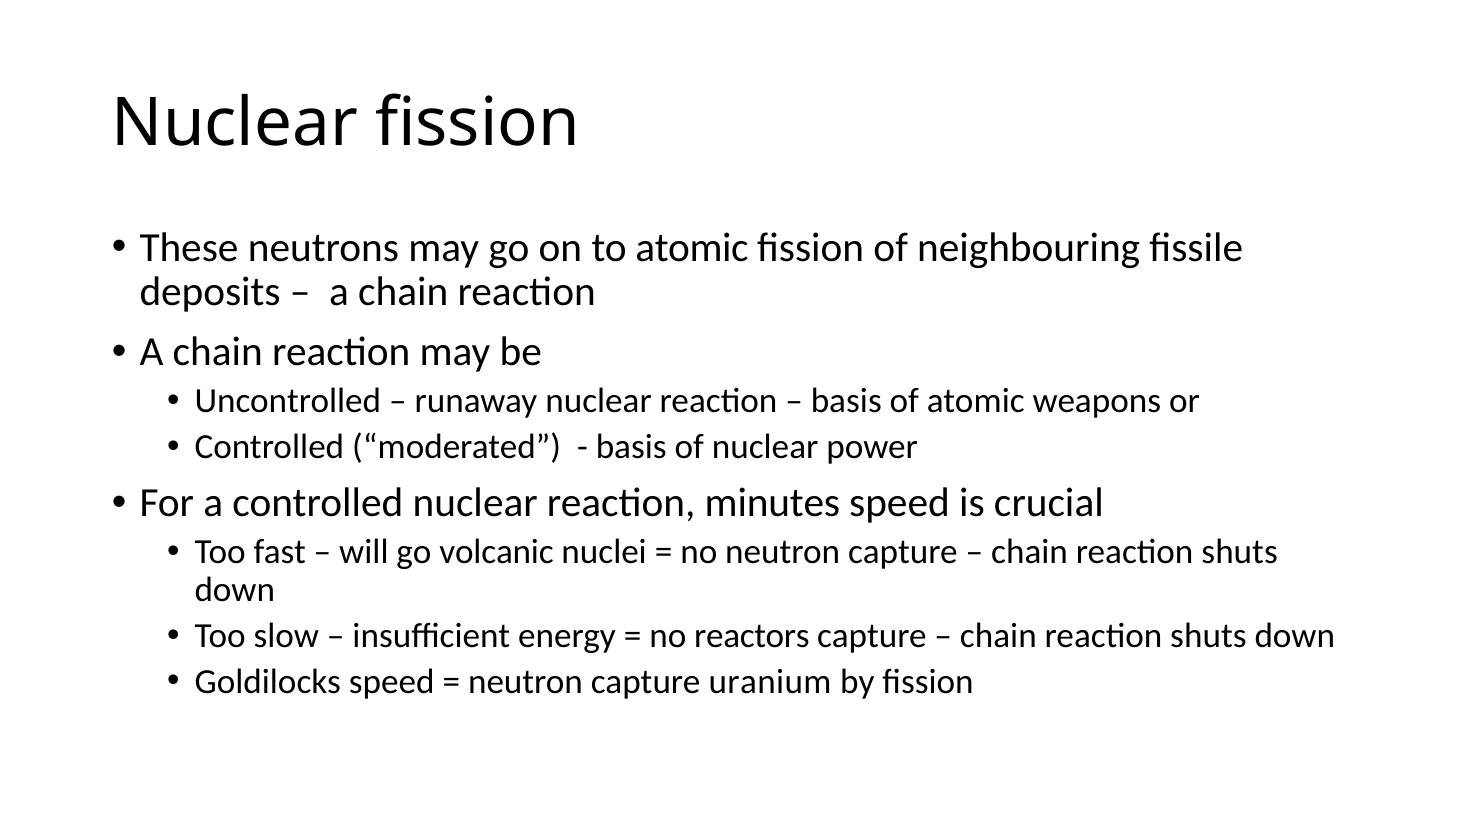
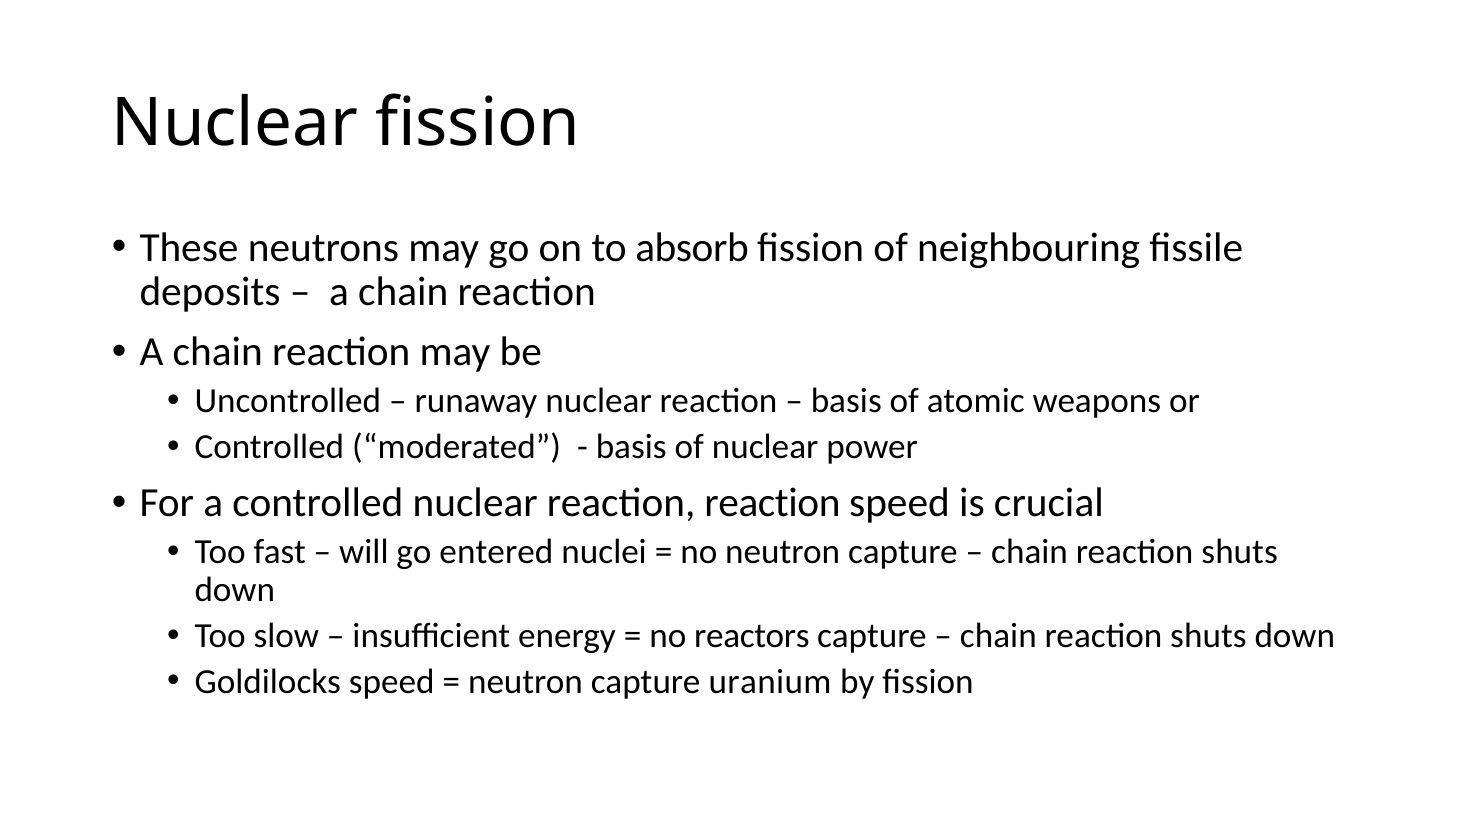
to atomic: atomic -> absorb
reaction minutes: minutes -> reaction
volcanic: volcanic -> entered
